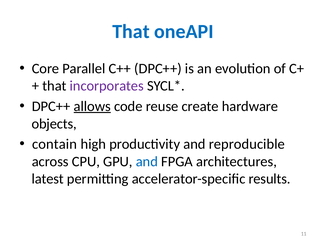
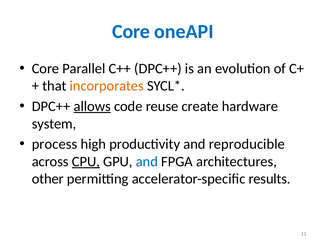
That at (131, 32): That -> Core
incorporates colour: purple -> orange
objects: objects -> system
contain: contain -> process
CPU underline: none -> present
latest: latest -> other
